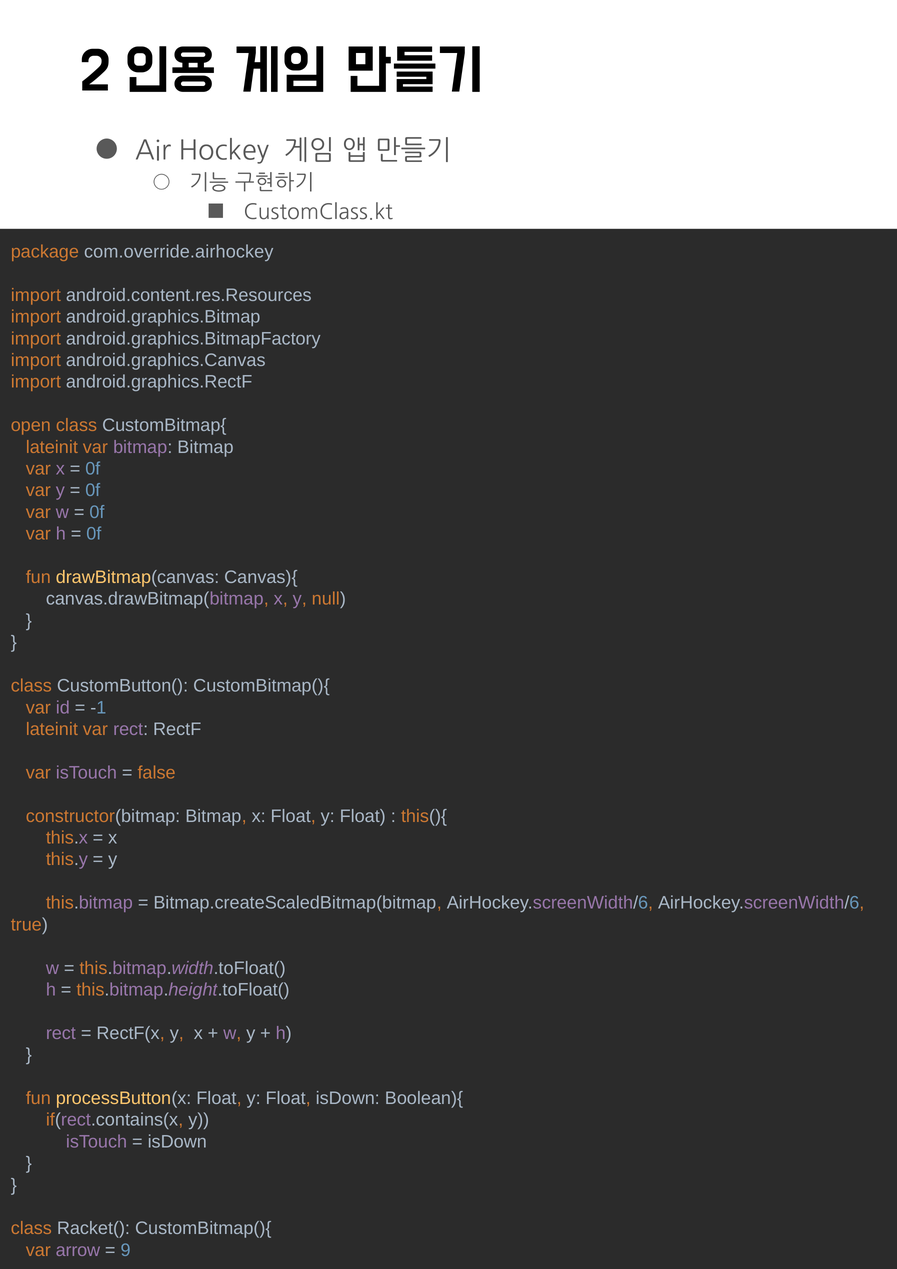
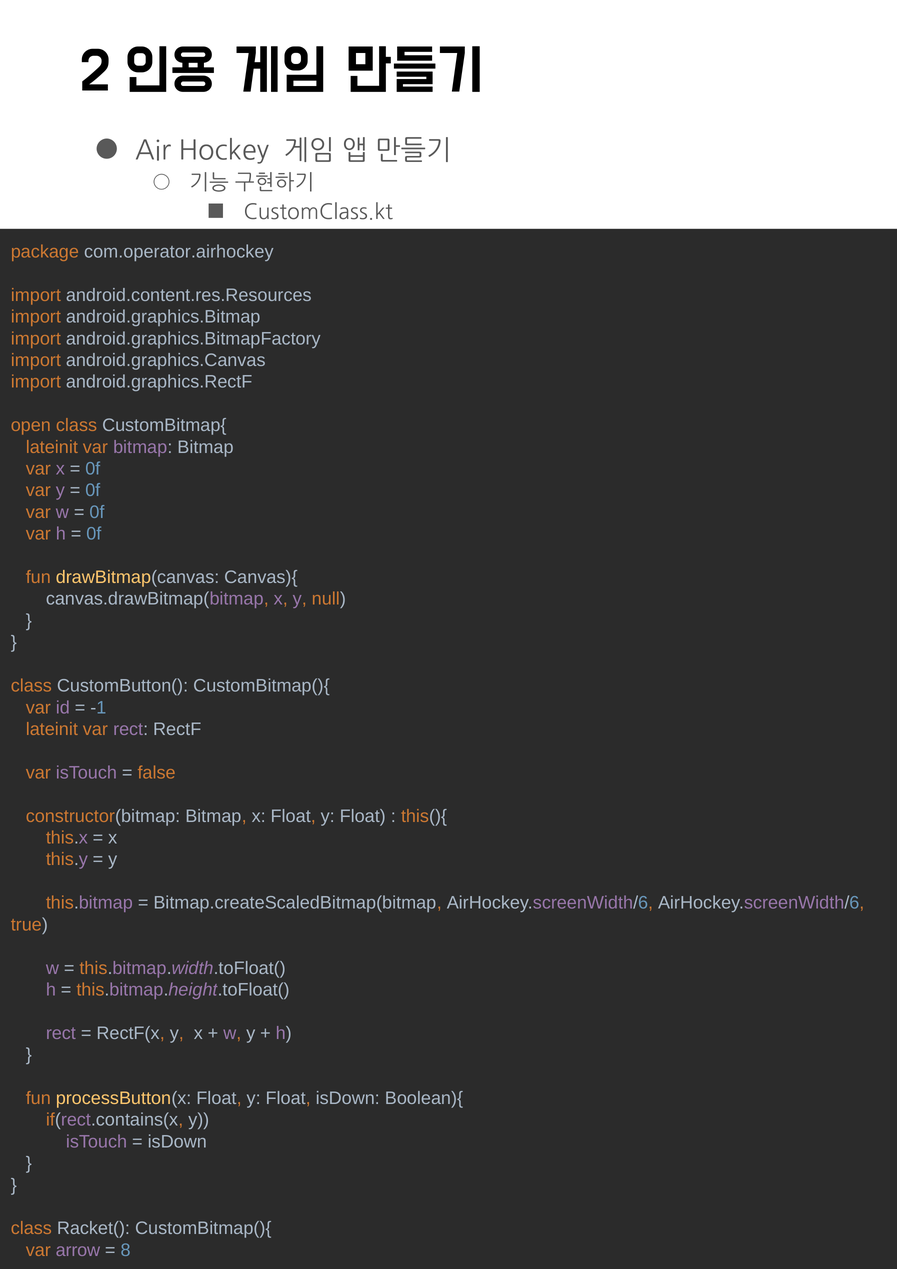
com.override.airhockey: com.override.airhockey -> com.operator.airhockey
9: 9 -> 8
